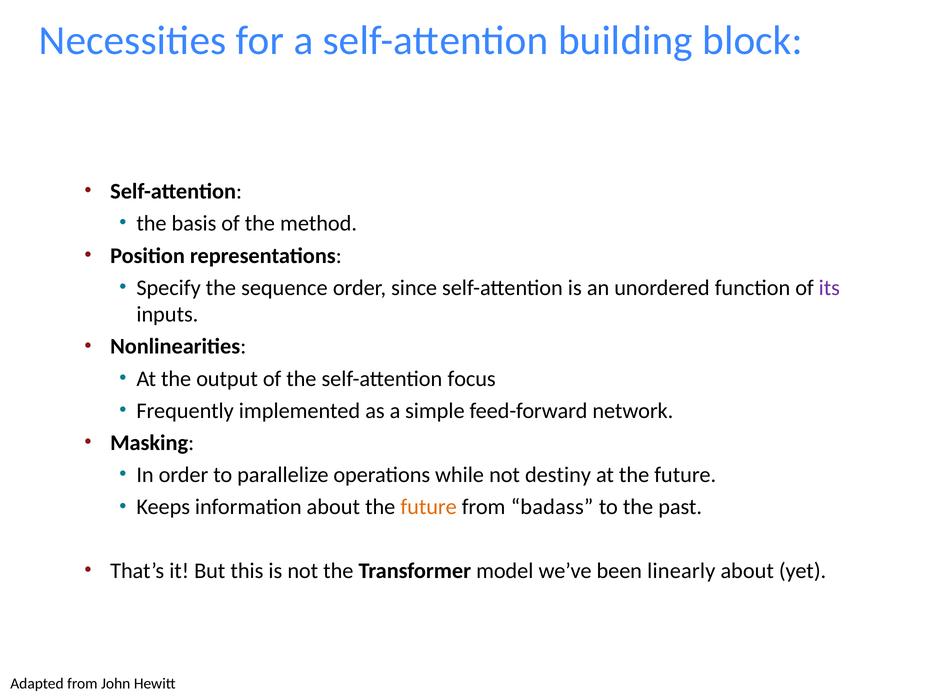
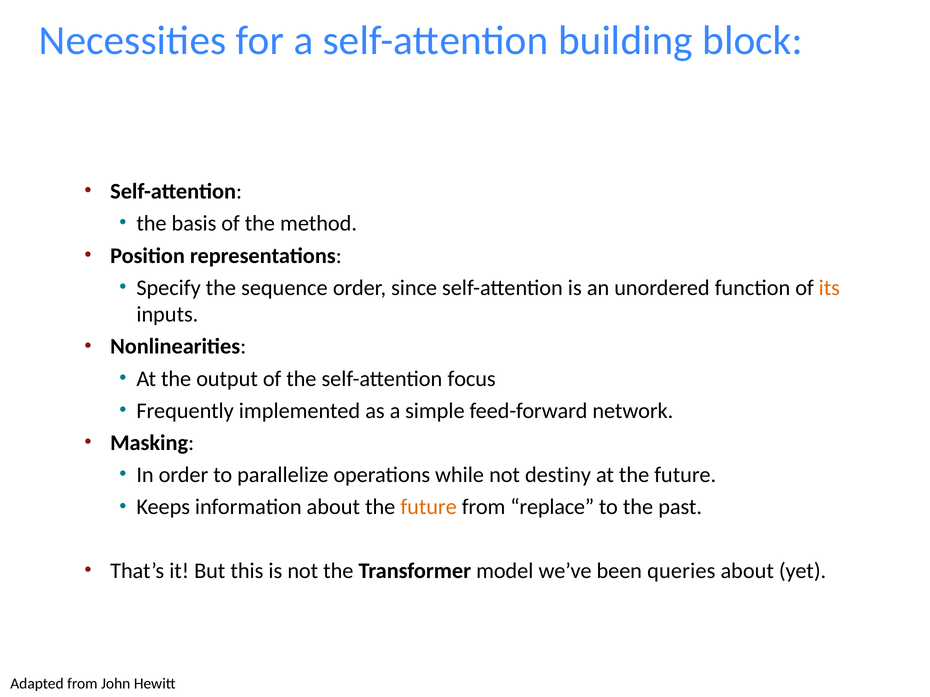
its colour: purple -> orange
badass: badass -> replace
linearly: linearly -> queries
